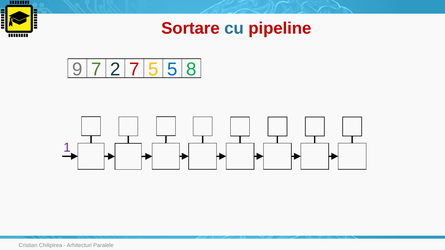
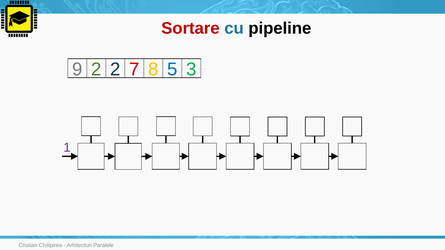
pipeline colour: red -> black
9 7: 7 -> 2
7 5: 5 -> 8
8: 8 -> 3
